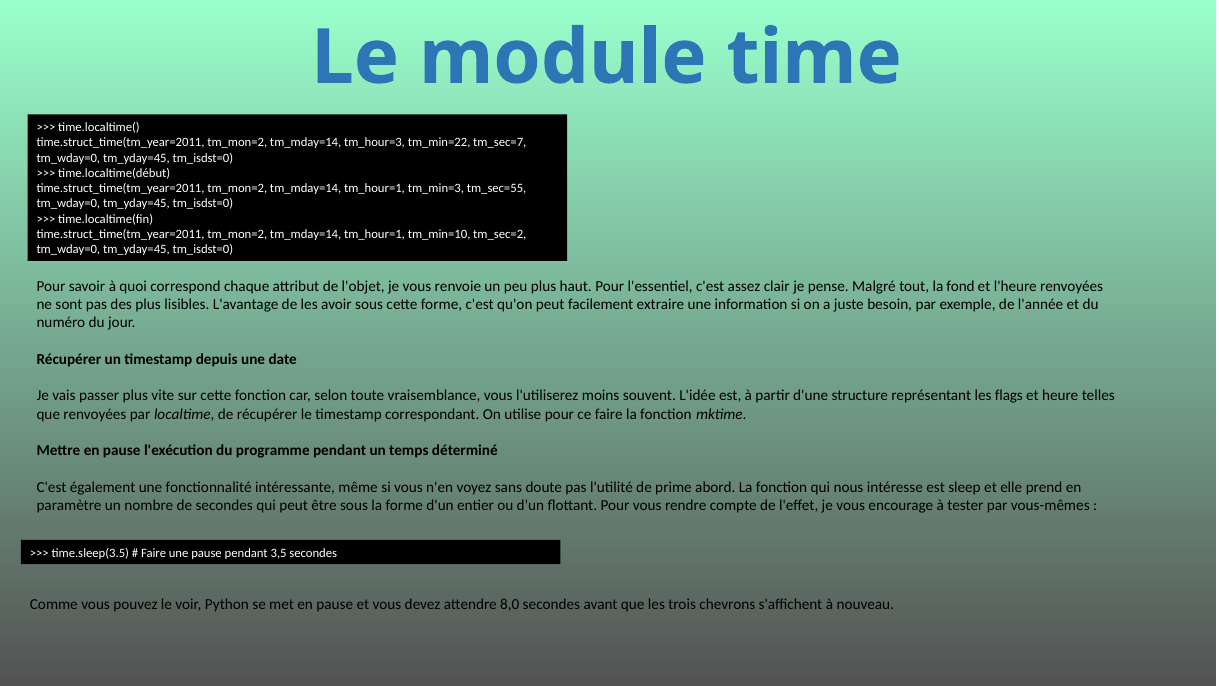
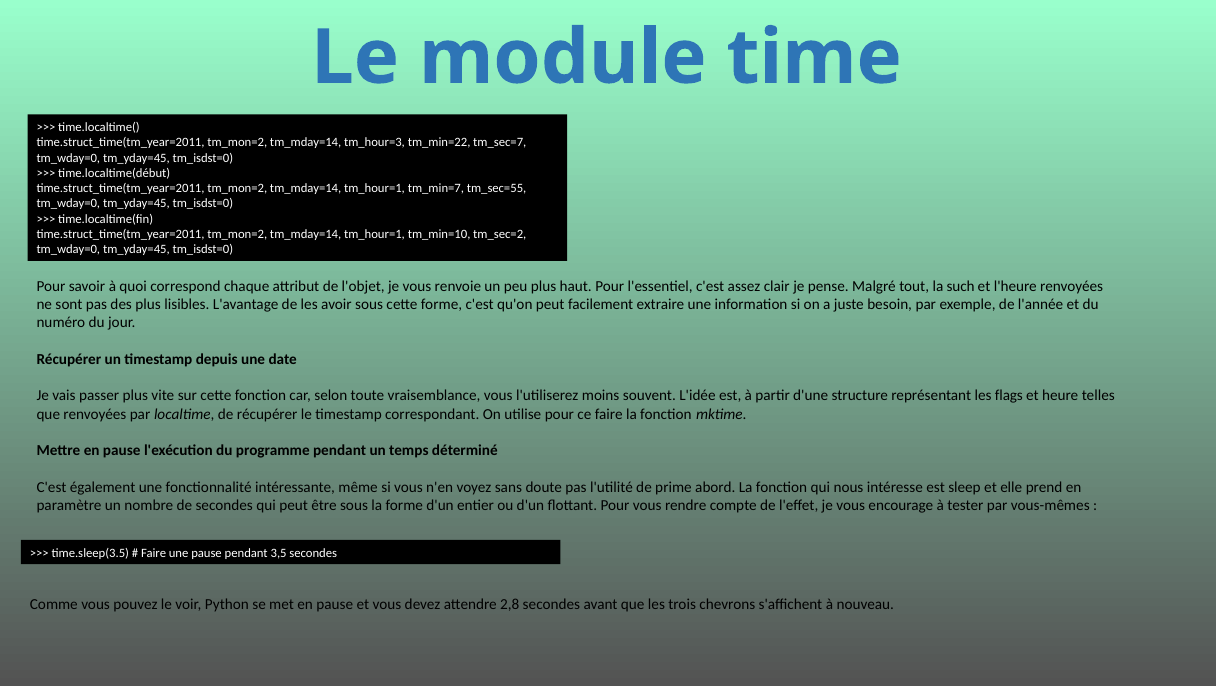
tm_min=3: tm_min=3 -> tm_min=7
fond: fond -> such
8,0: 8,0 -> 2,8
